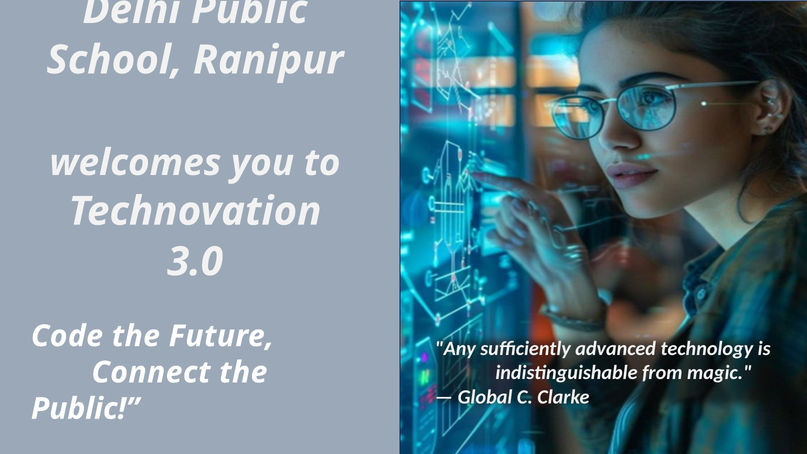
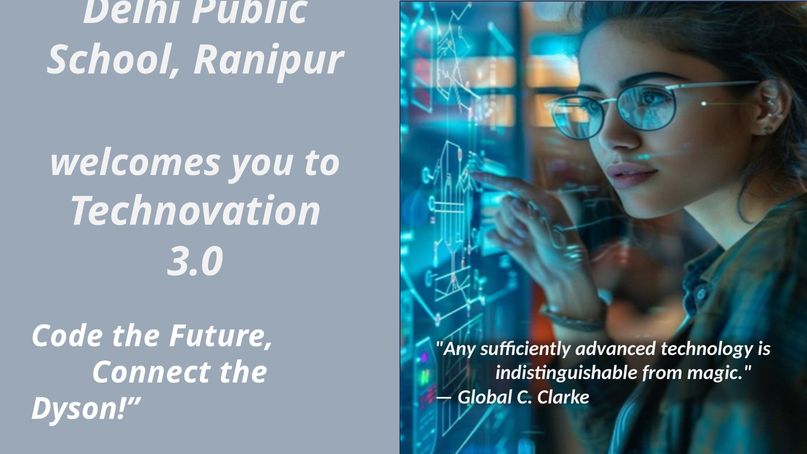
Public at (85, 409): Public -> Dyson
